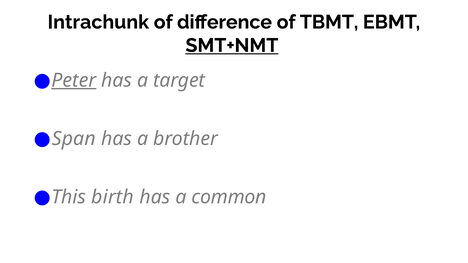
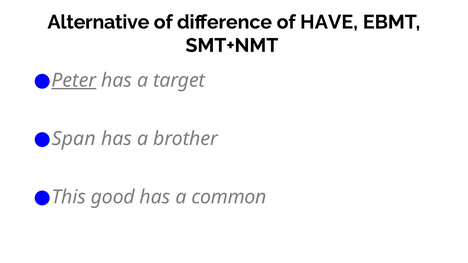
Intrachunk: Intrachunk -> Alternative
TBMT: TBMT -> HAVE
SMT+NMT underline: present -> none
birth: birth -> good
